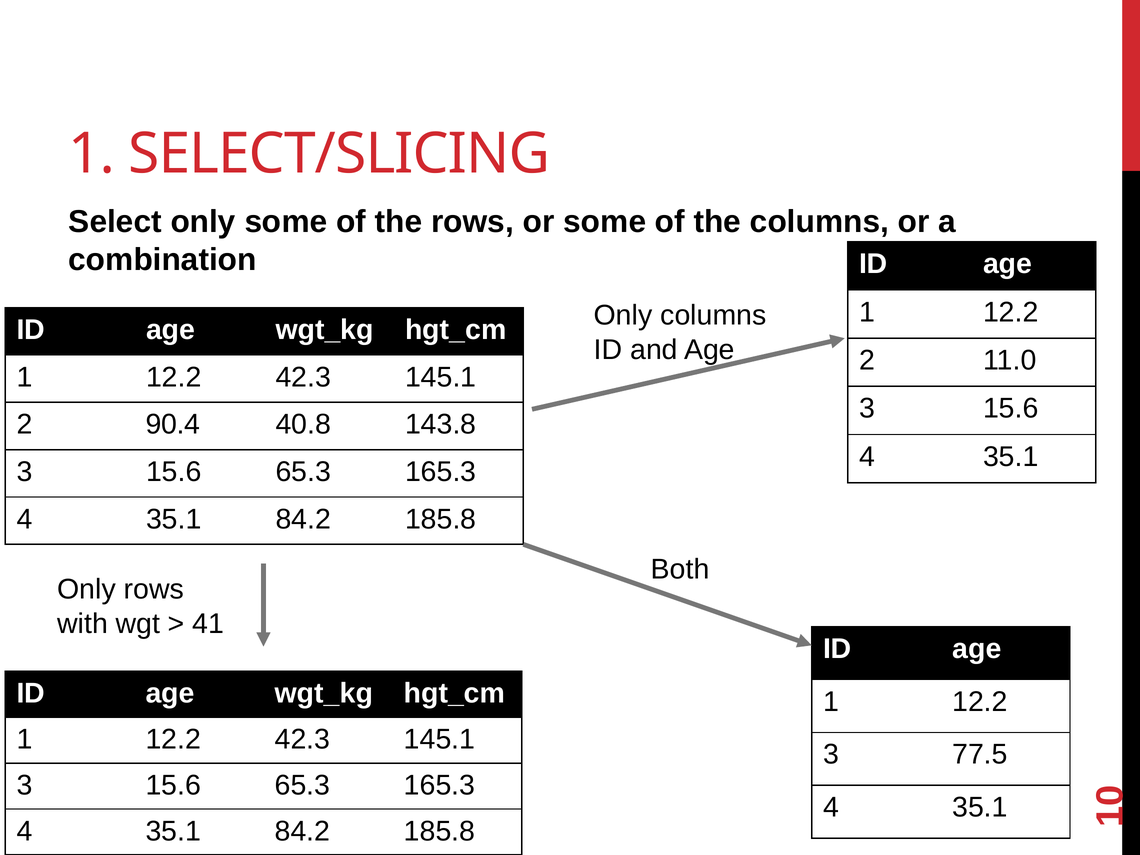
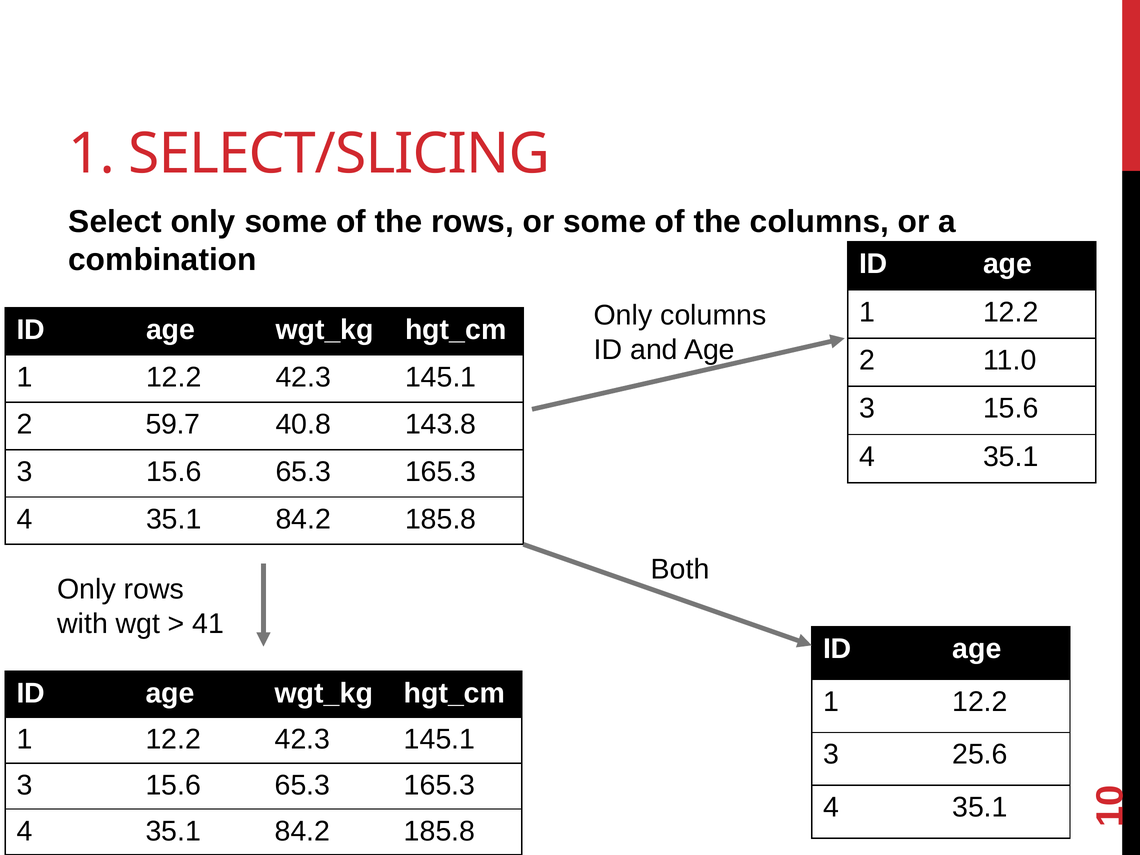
90.4: 90.4 -> 59.7
77.5: 77.5 -> 25.6
